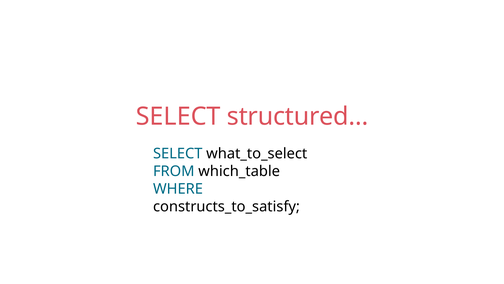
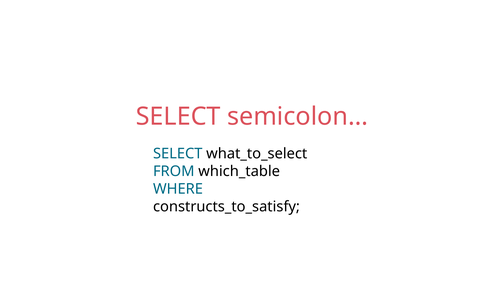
structured…: structured… -> semicolon…
